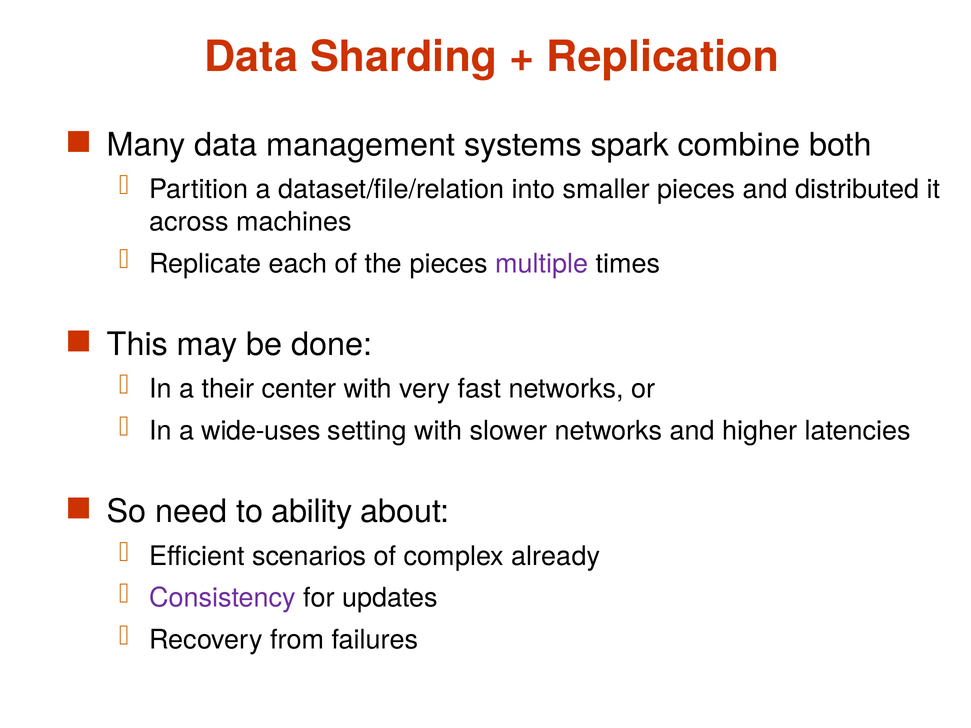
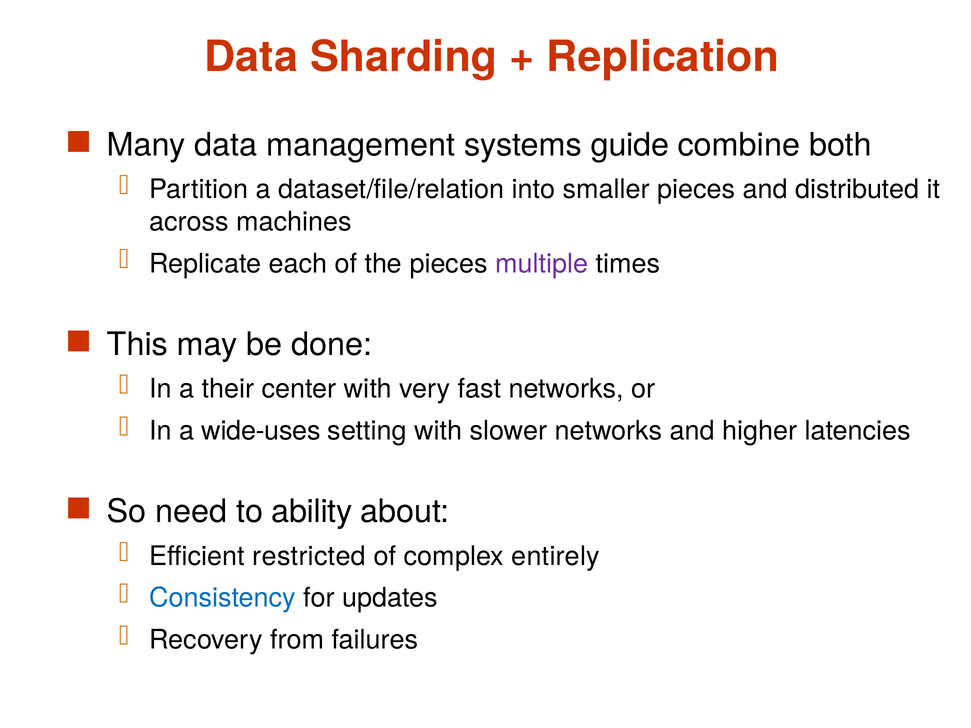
spark: spark -> guide
scenarios: scenarios -> restricted
already: already -> entirely
Consistency colour: purple -> blue
